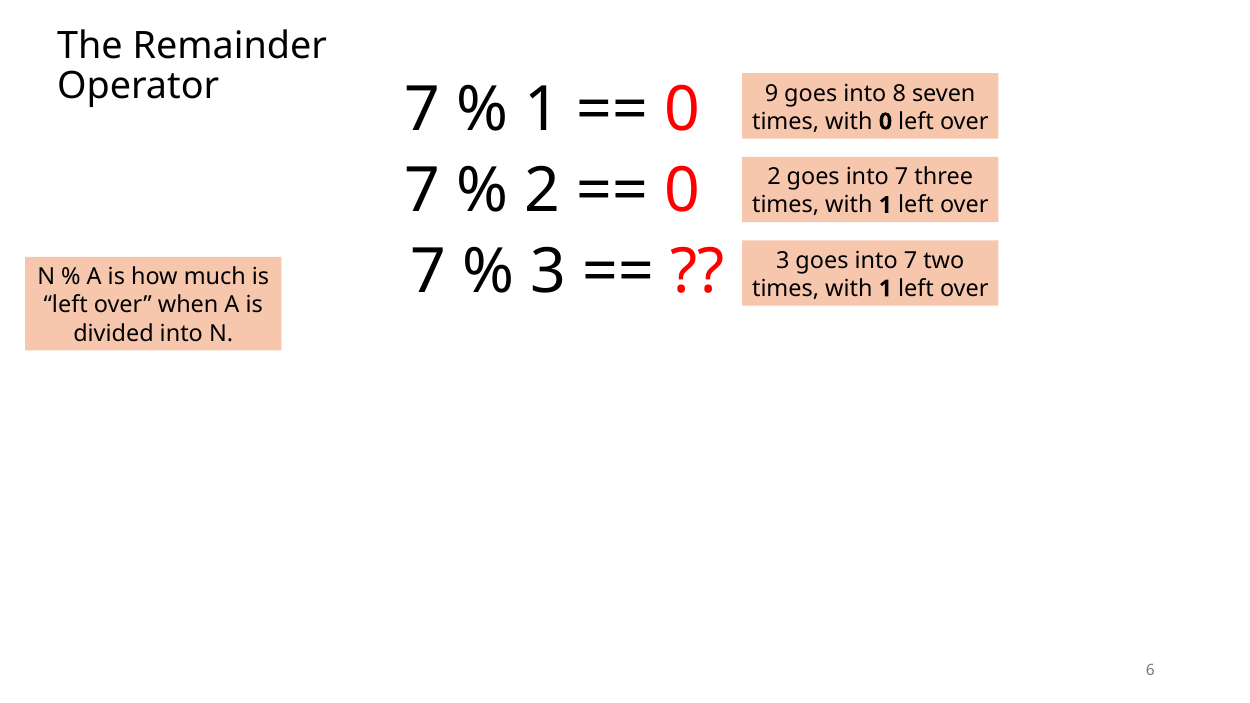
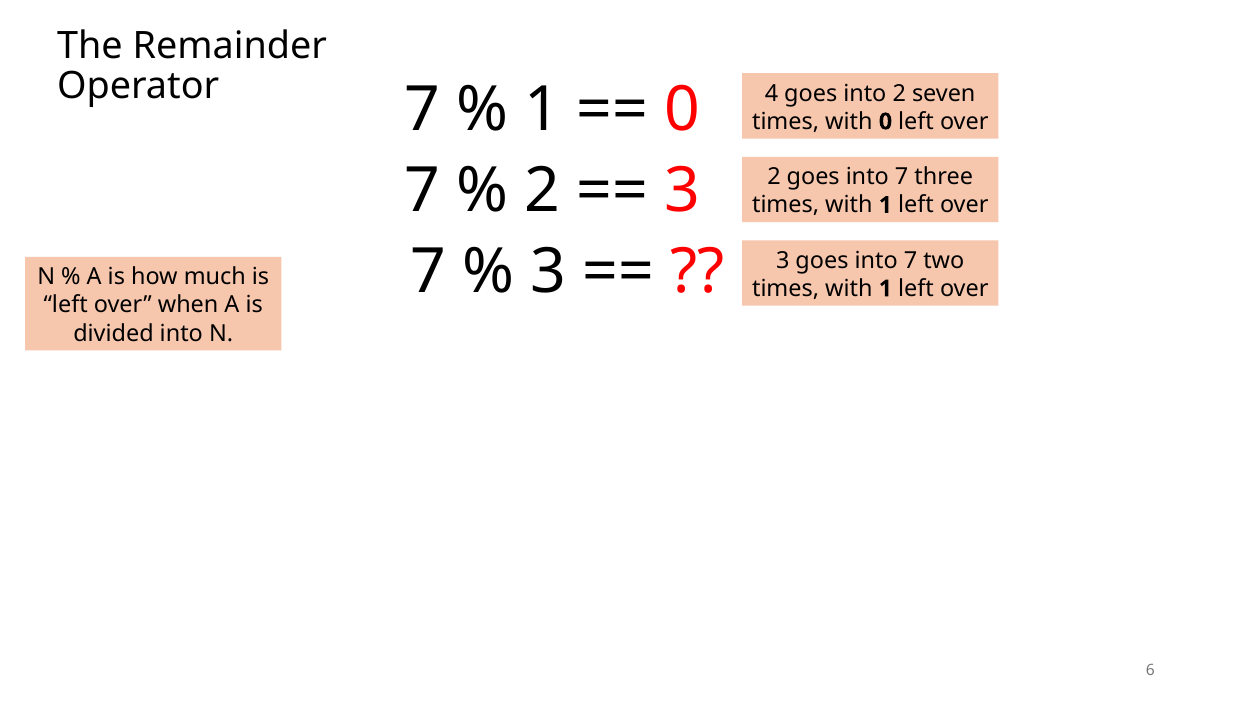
9: 9 -> 4
into 8: 8 -> 2
0 at (682, 191): 0 -> 3
